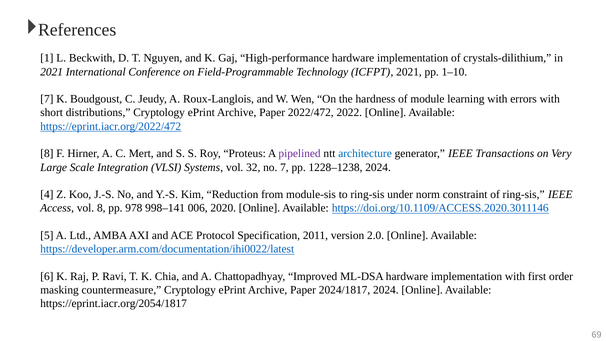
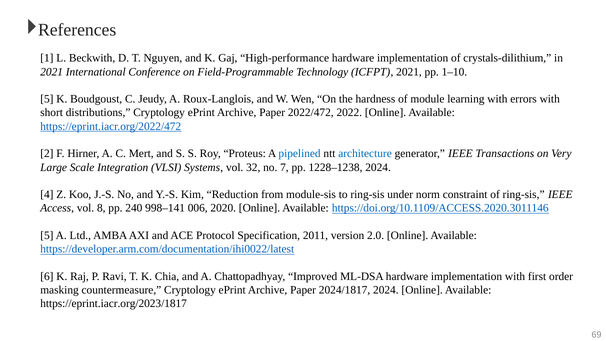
7 at (47, 99): 7 -> 5
8 at (47, 154): 8 -> 2
pipelined colour: purple -> blue
978: 978 -> 240
https://eprint.iacr.org/2054/1817: https://eprint.iacr.org/2054/1817 -> https://eprint.iacr.org/2023/1817
